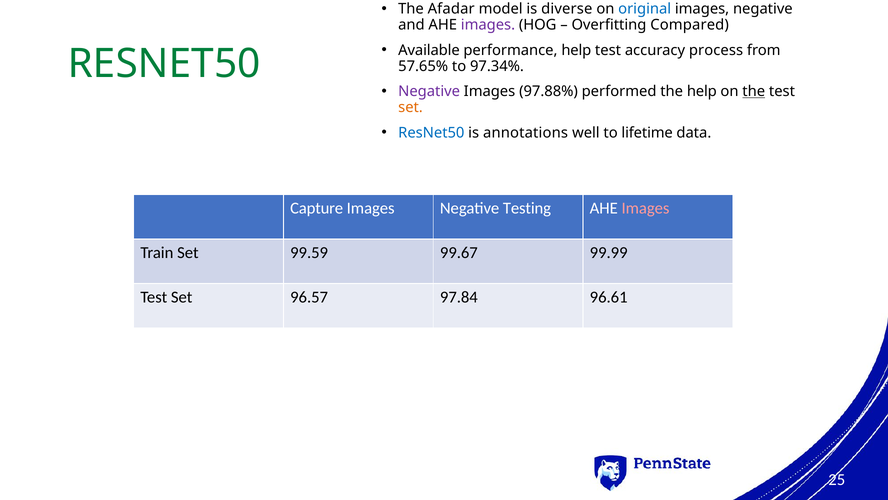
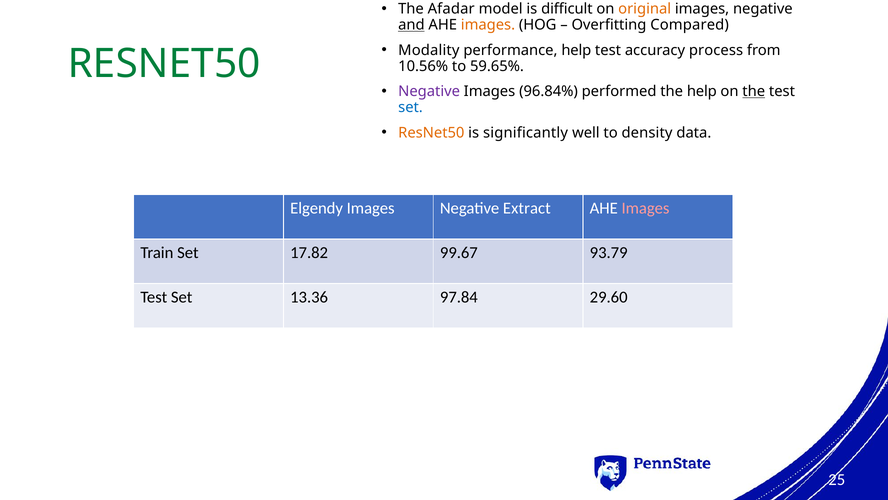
diverse: diverse -> difficult
original colour: blue -> orange
and underline: none -> present
images at (488, 25) colour: purple -> orange
Available: Available -> Modality
57.65%: 57.65% -> 10.56%
97.34%: 97.34% -> 59.65%
97.88%: 97.88% -> 96.84%
set at (411, 107) colour: orange -> blue
ResNet50 at (431, 132) colour: blue -> orange
annotations: annotations -> significantly
lifetime: lifetime -> density
Capture: Capture -> Elgendy
Testing: Testing -> Extract
99.59: 99.59 -> 17.82
99.99: 99.99 -> 93.79
96.57: 96.57 -> 13.36
96.61: 96.61 -> 29.60
